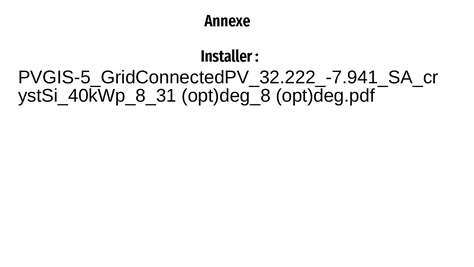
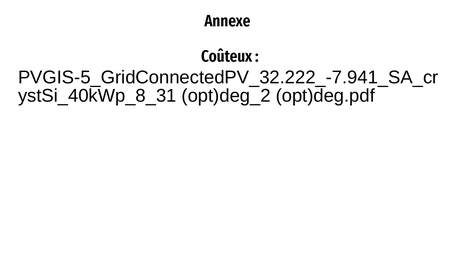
Installer: Installer -> Coûteux
opt)deg_8: opt)deg_8 -> opt)deg_2
